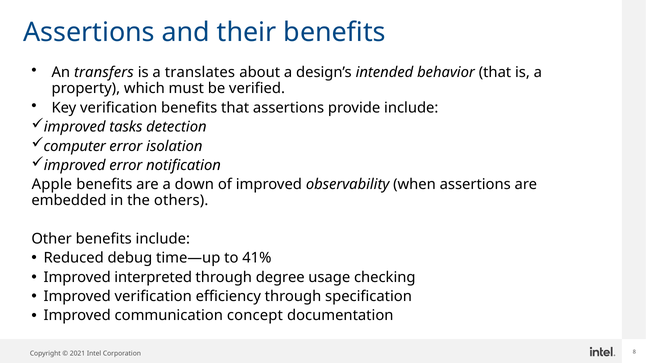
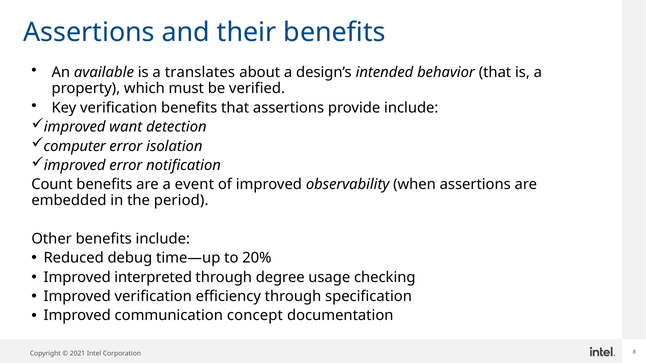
transfers: transfers -> available
tasks: tasks -> want
Apple: Apple -> Count
down: down -> event
others: others -> period
41%: 41% -> 20%
